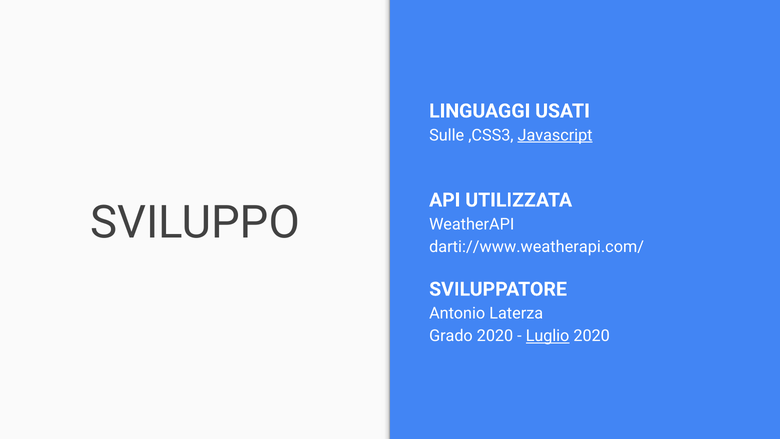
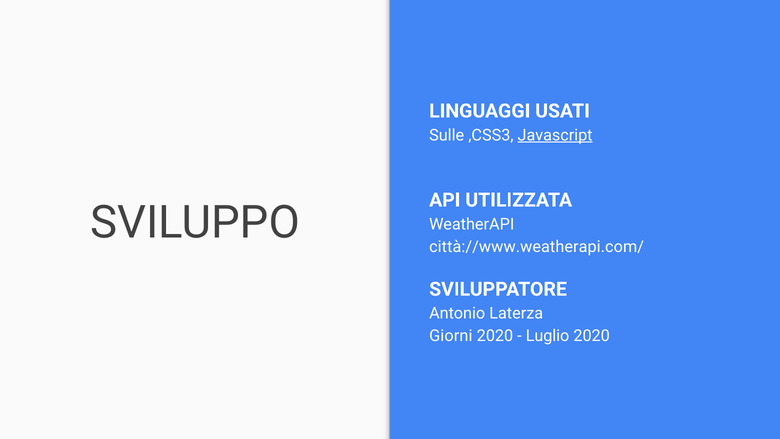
darti://www.weatherapi.com/: darti://www.weatherapi.com/ -> città://www.weatherapi.com/
Grado: Grado -> Giorni
Luglio underline: present -> none
